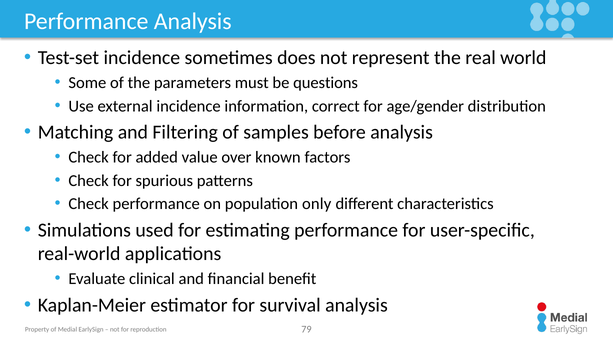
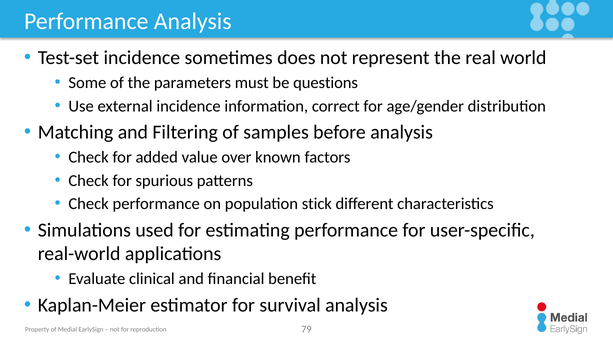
only: only -> stick
